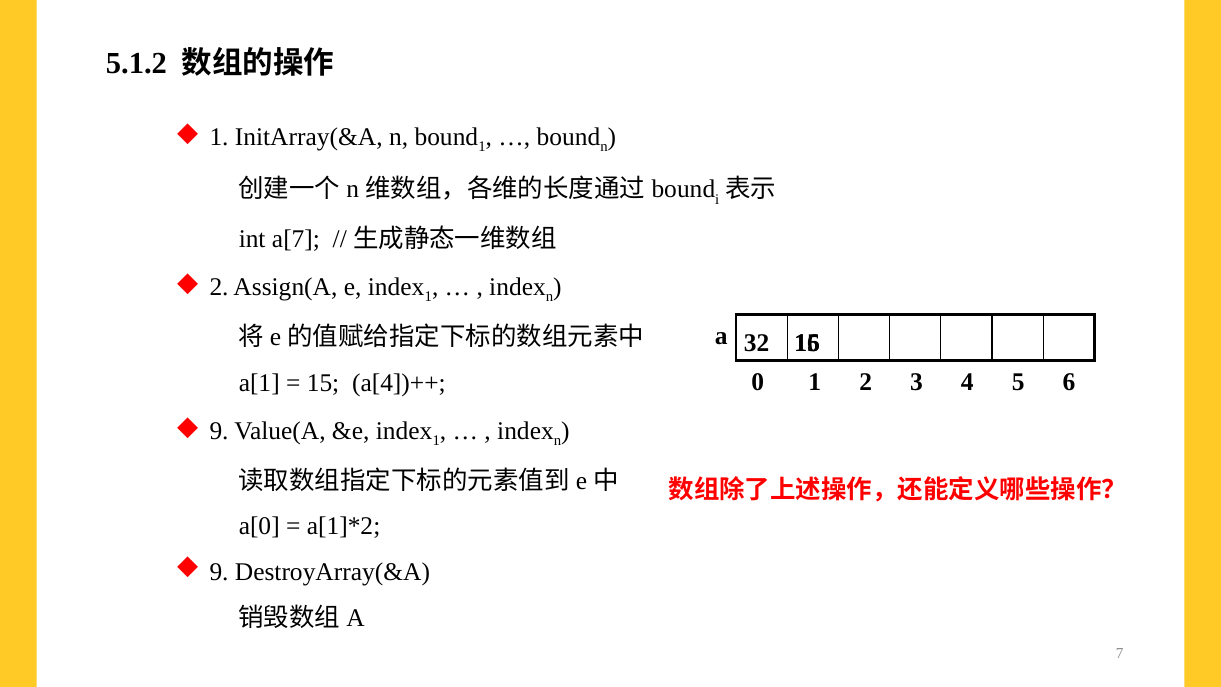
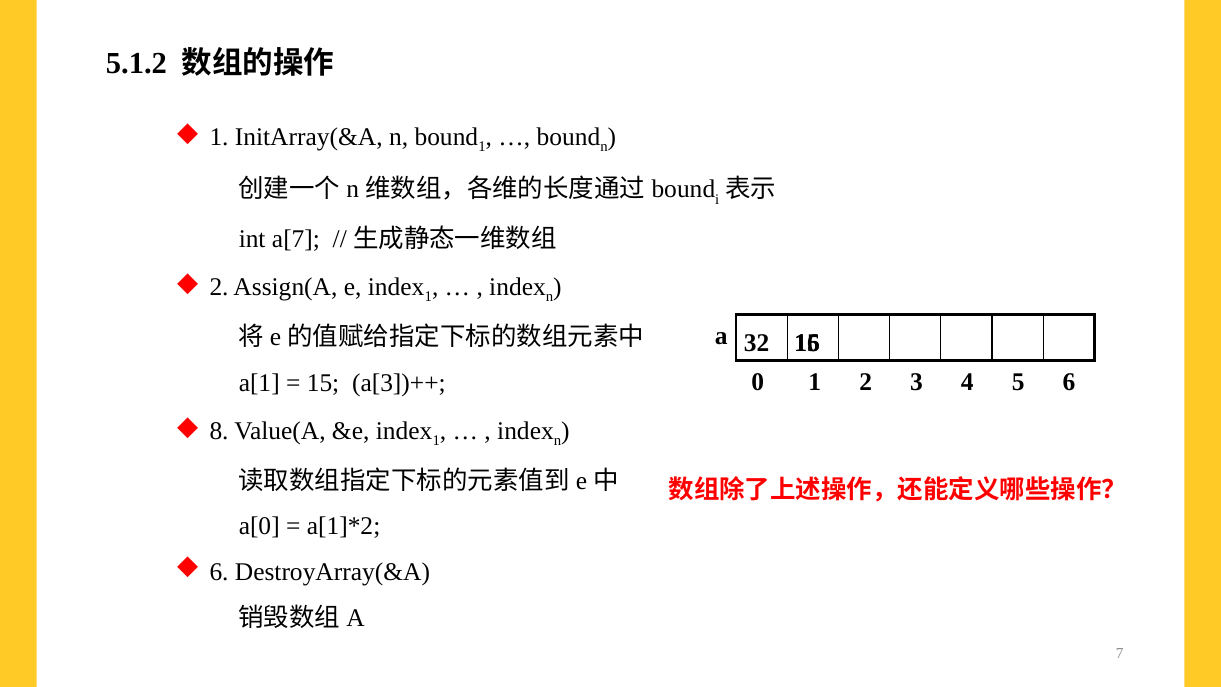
a[4])++: a[4])++ -> a[3])++
9 at (219, 431): 9 -> 8
9 at (219, 572): 9 -> 6
